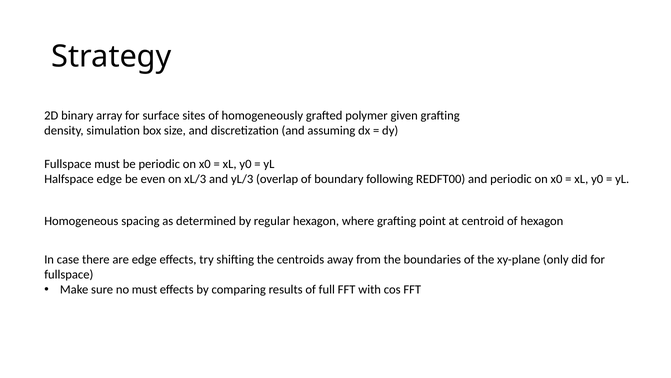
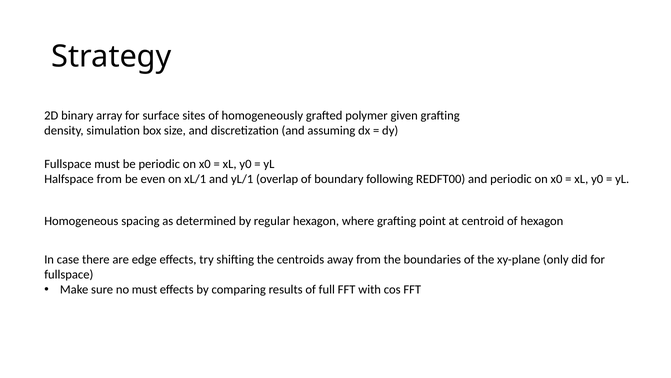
Halfspace edge: edge -> from
xL/3: xL/3 -> xL/1
yL/3: yL/3 -> yL/1
